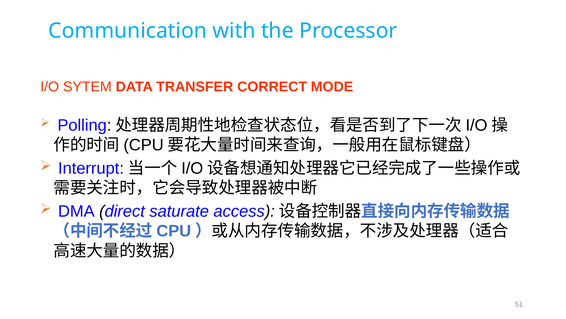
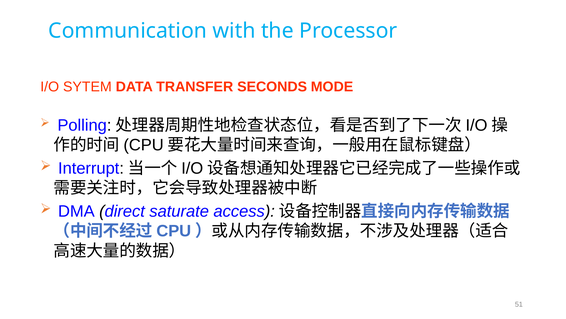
CORRECT: CORRECT -> SECONDS
